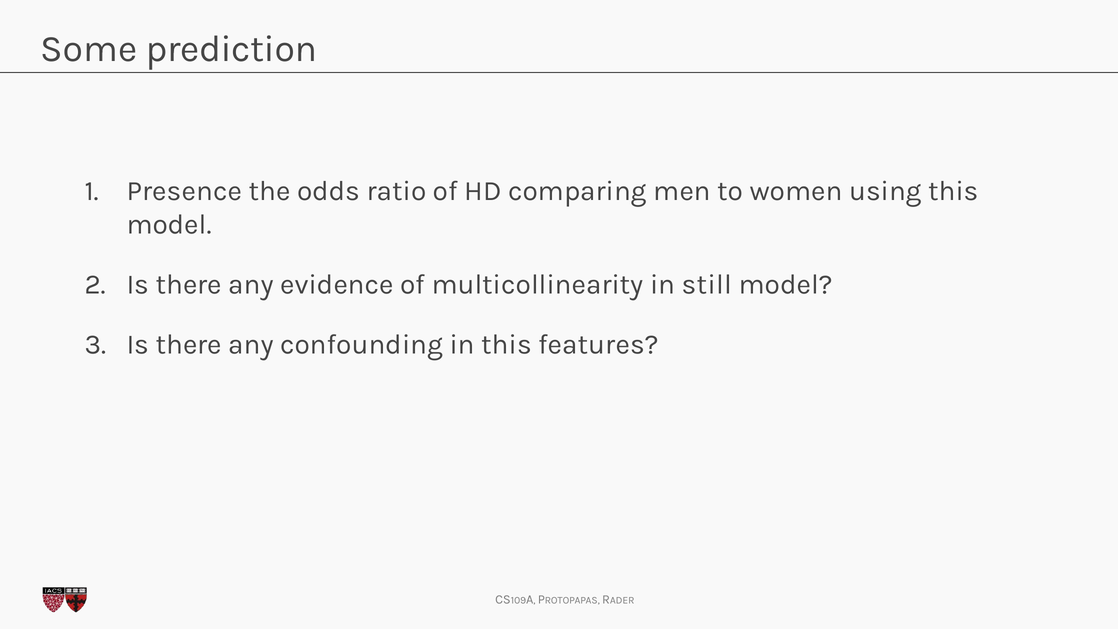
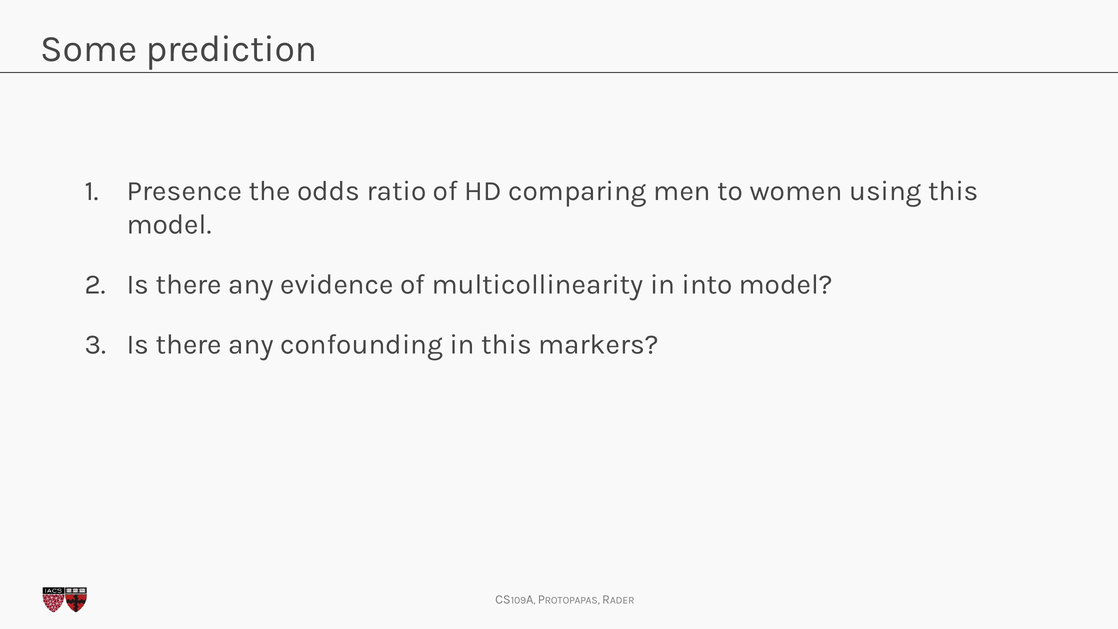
still: still -> into
features: features -> markers
